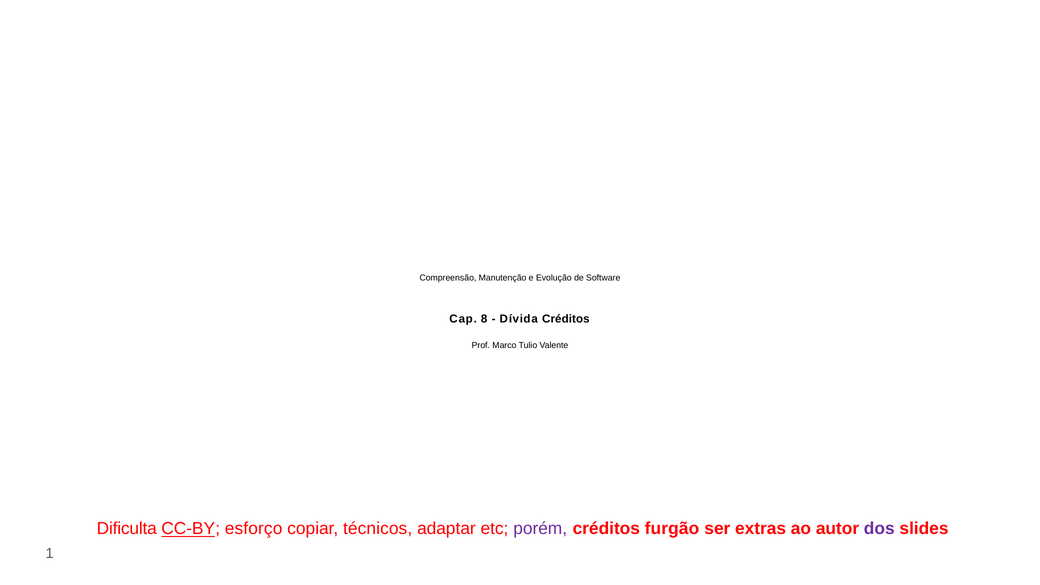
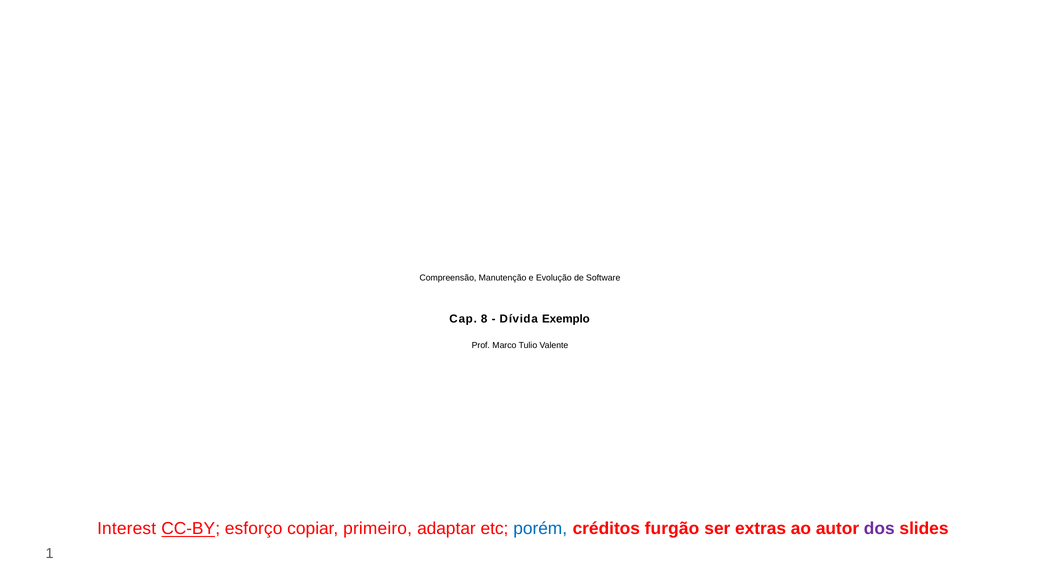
Dívida Créditos: Créditos -> Exemplo
Dificulta: Dificulta -> Interest
técnicos: técnicos -> primeiro
porém colour: purple -> blue
